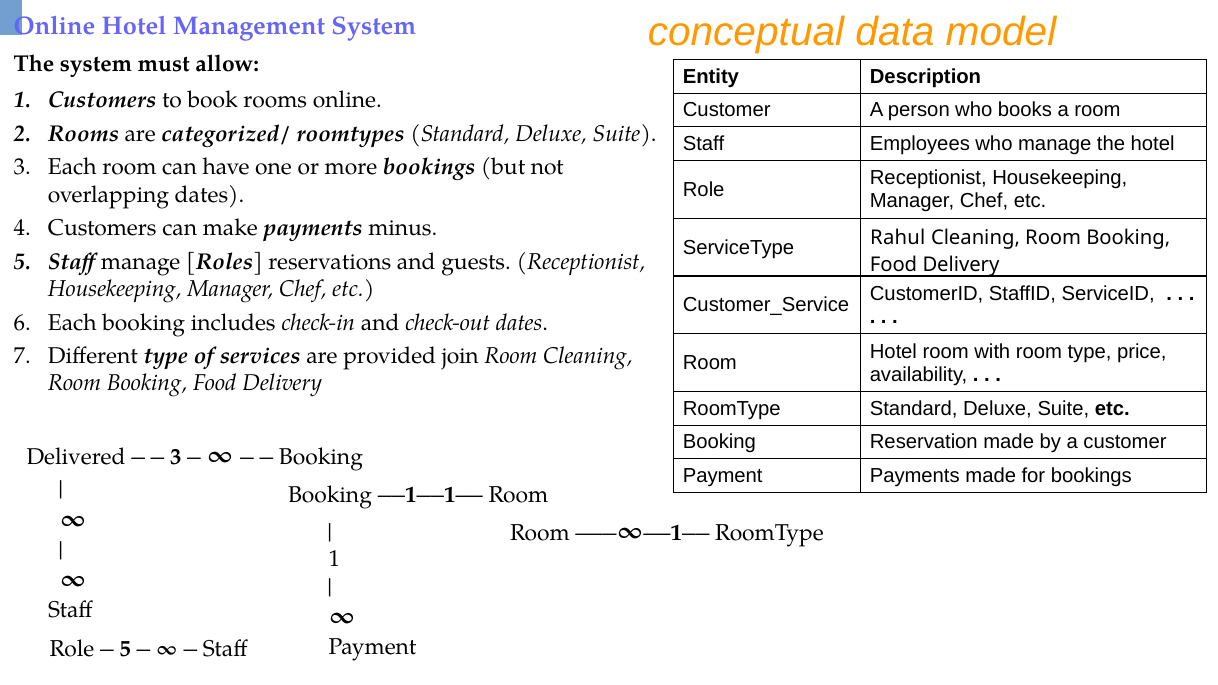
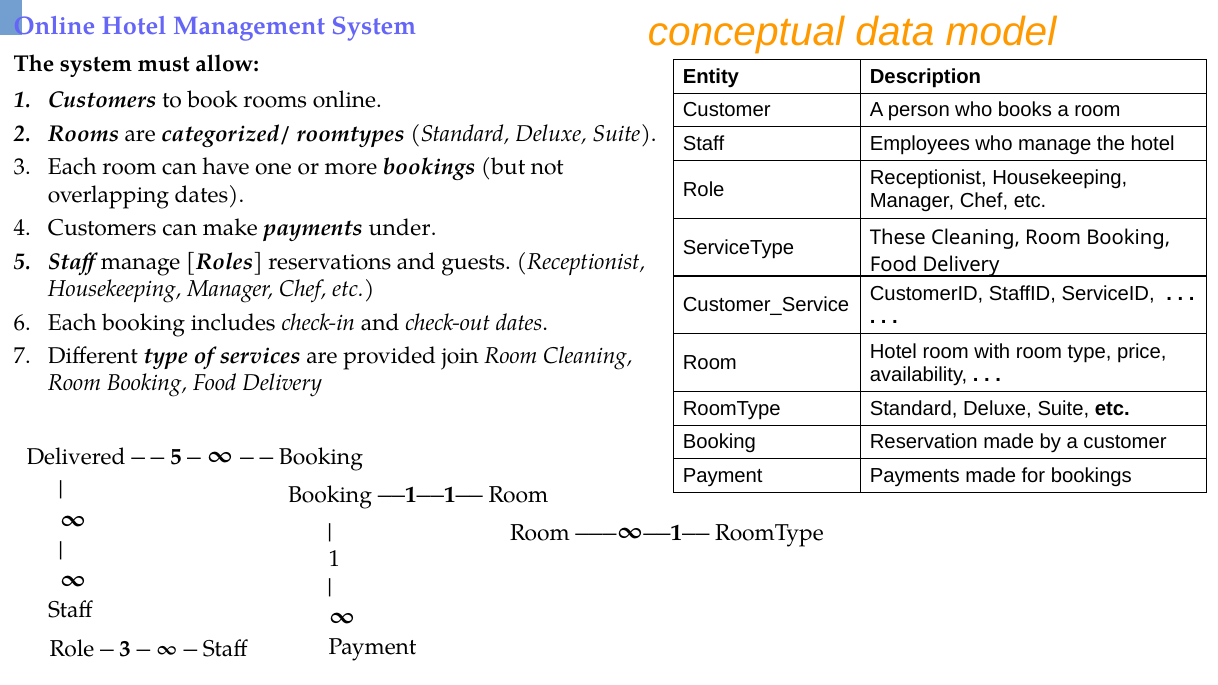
minus: minus -> under
Rahul: Rahul -> These
3 at (176, 457): 3 -> 5
5 at (125, 649): 5 -> 3
